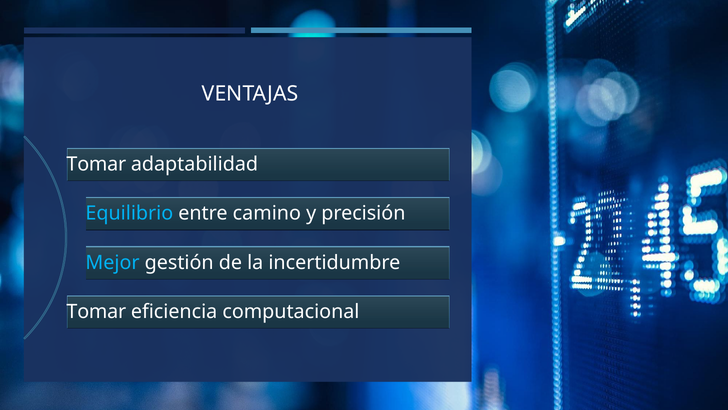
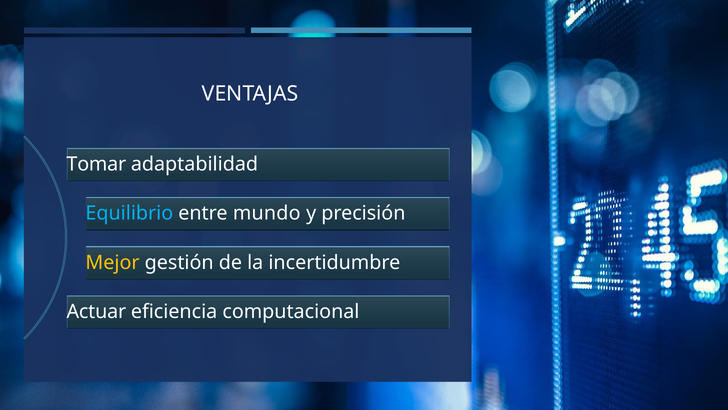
camino: camino -> mundo
Mejor colour: light blue -> yellow
Tomar at (96, 312): Tomar -> Actuar
